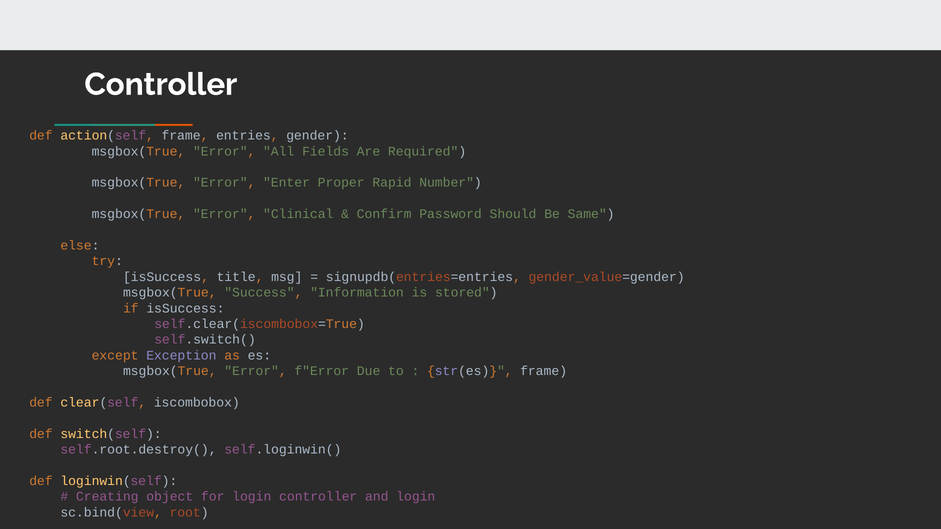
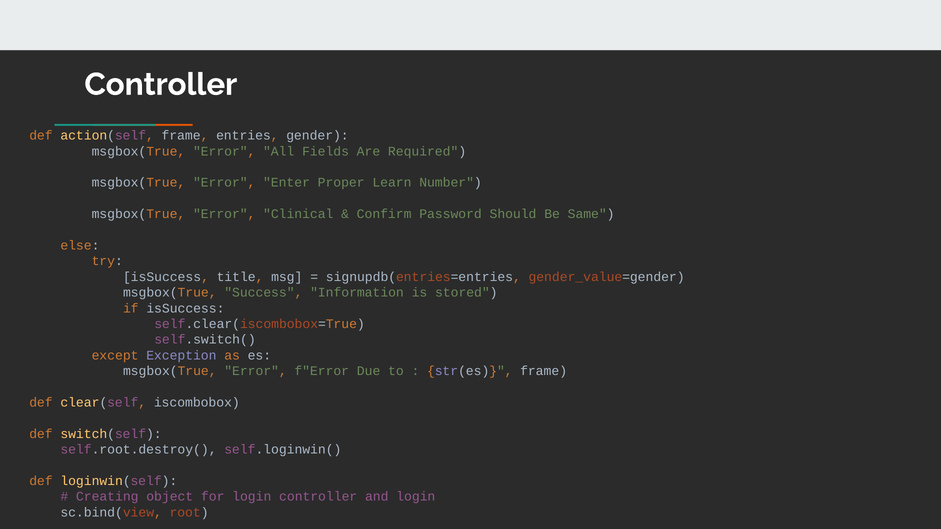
Rapid: Rapid -> Learn
